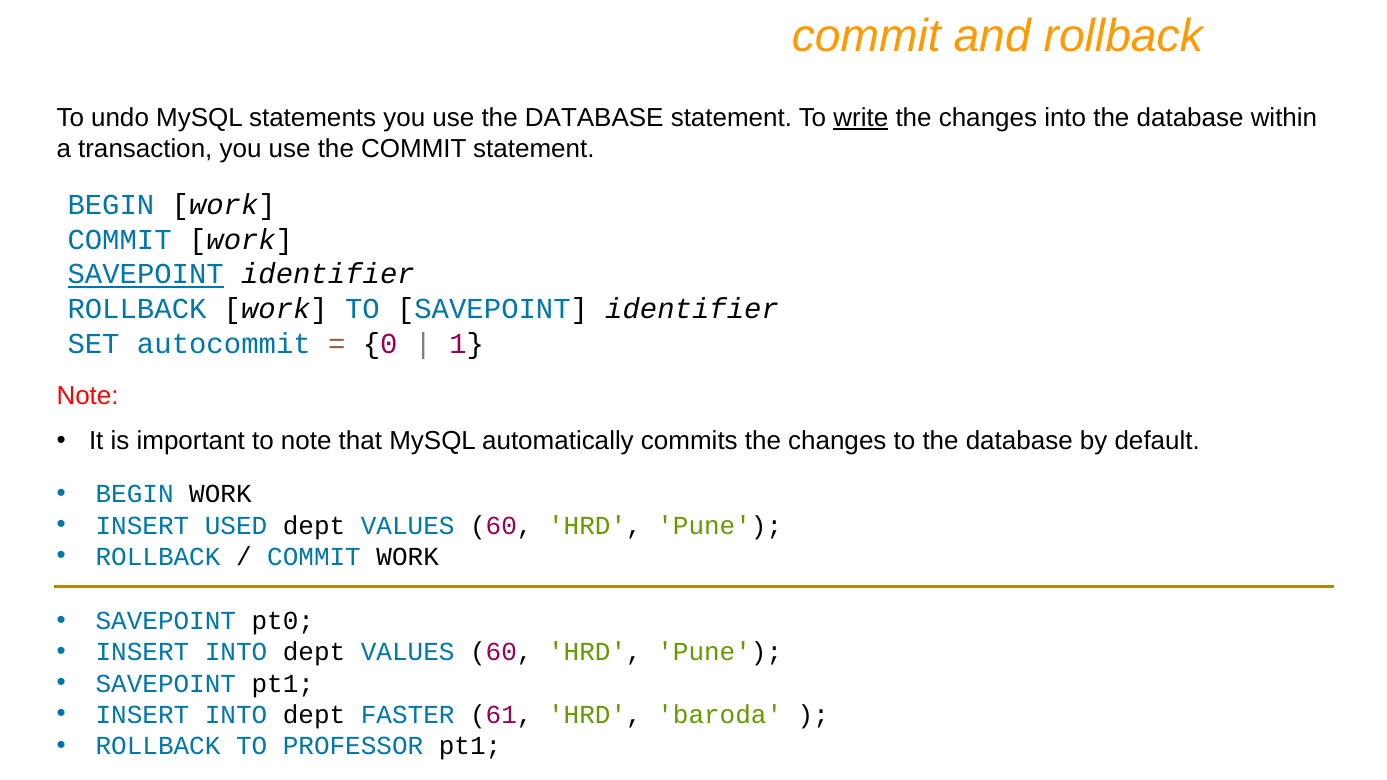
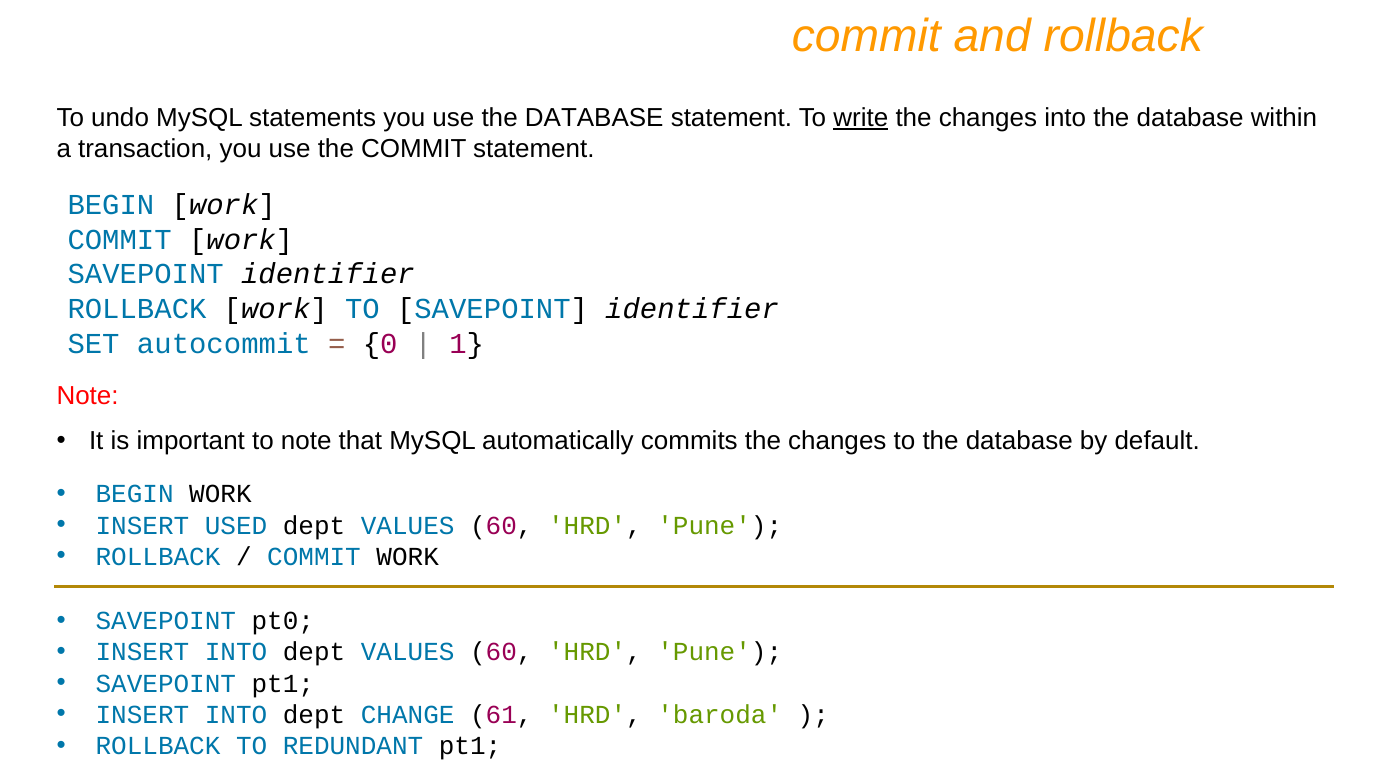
SAVEPOINT at (146, 274) underline: present -> none
FASTER: FASTER -> CHANGE
PROFESSOR: PROFESSOR -> REDUNDANT
